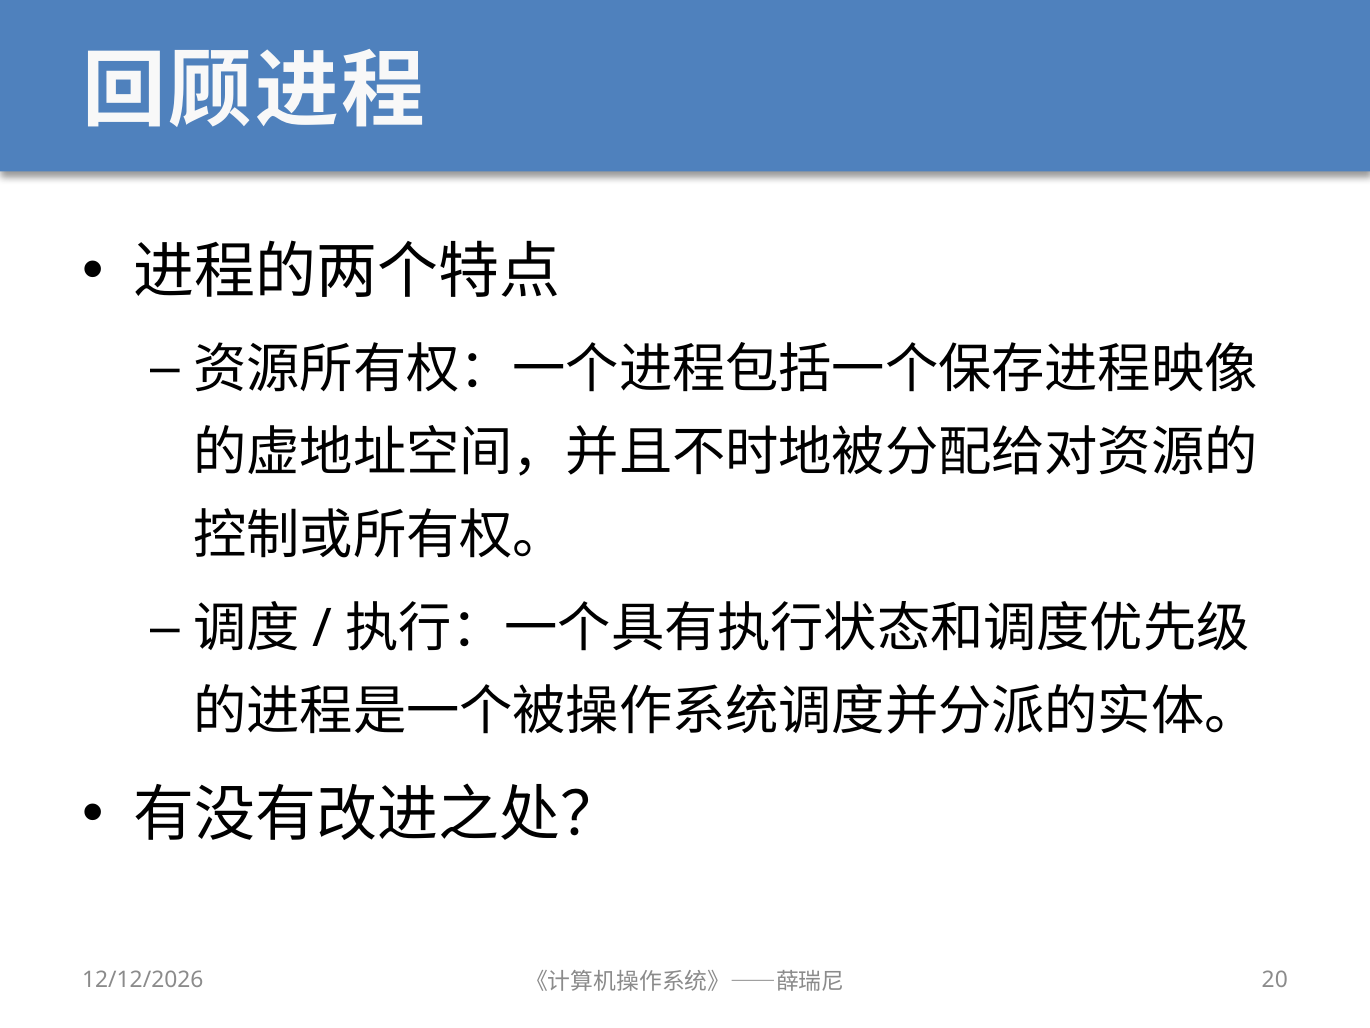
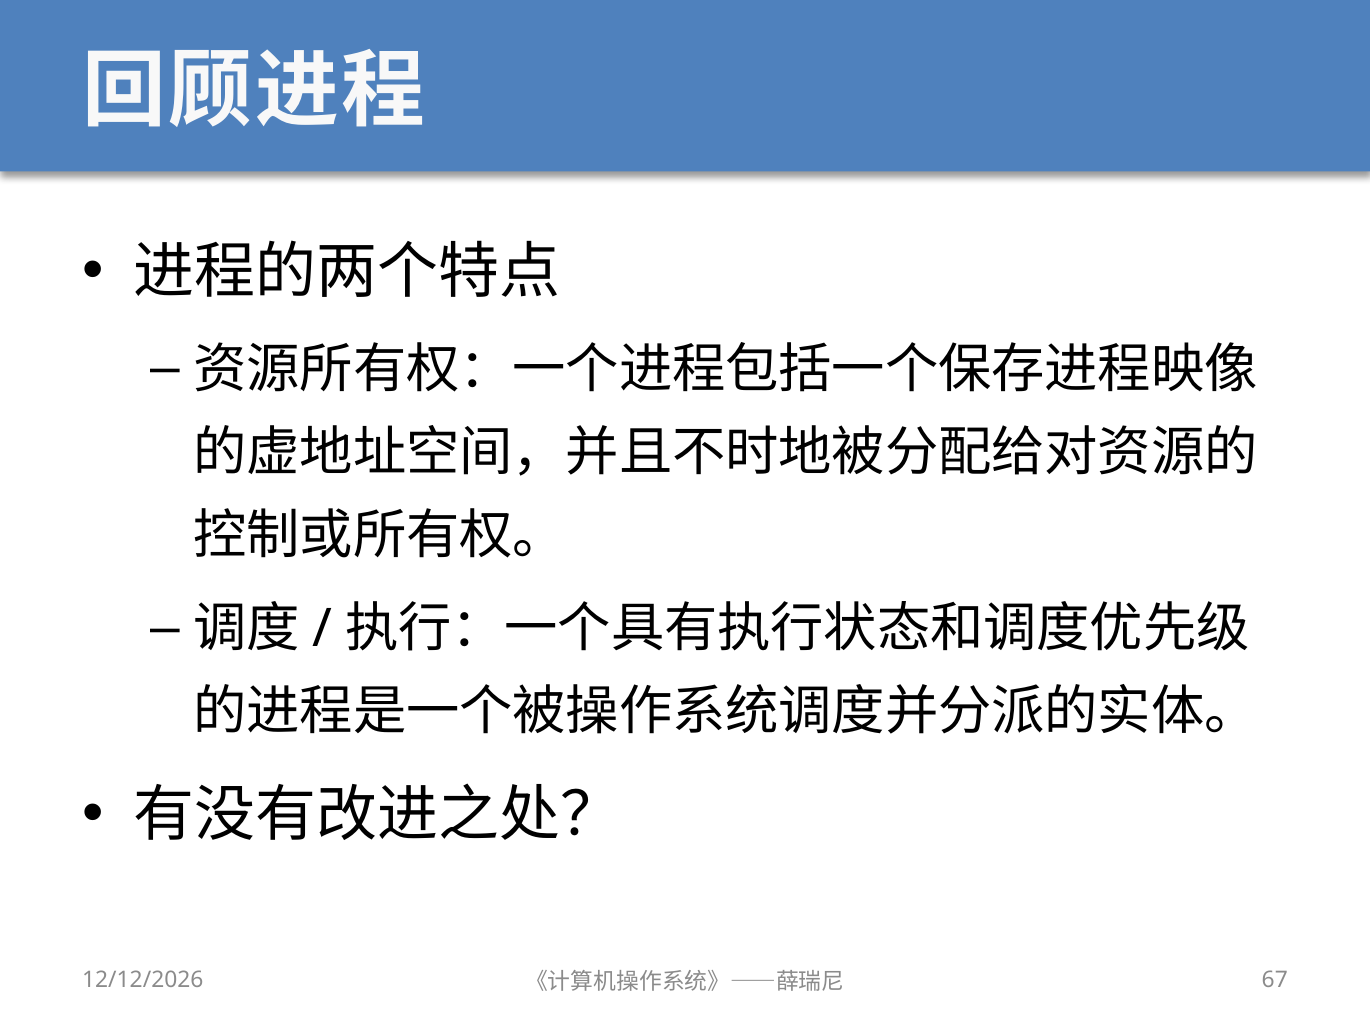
20: 20 -> 67
